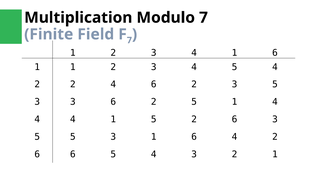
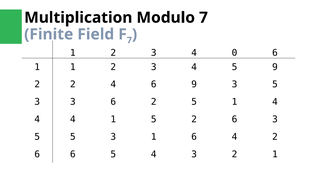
3 4 1: 1 -> 0
4 5 4: 4 -> 9
4 6 2: 2 -> 9
